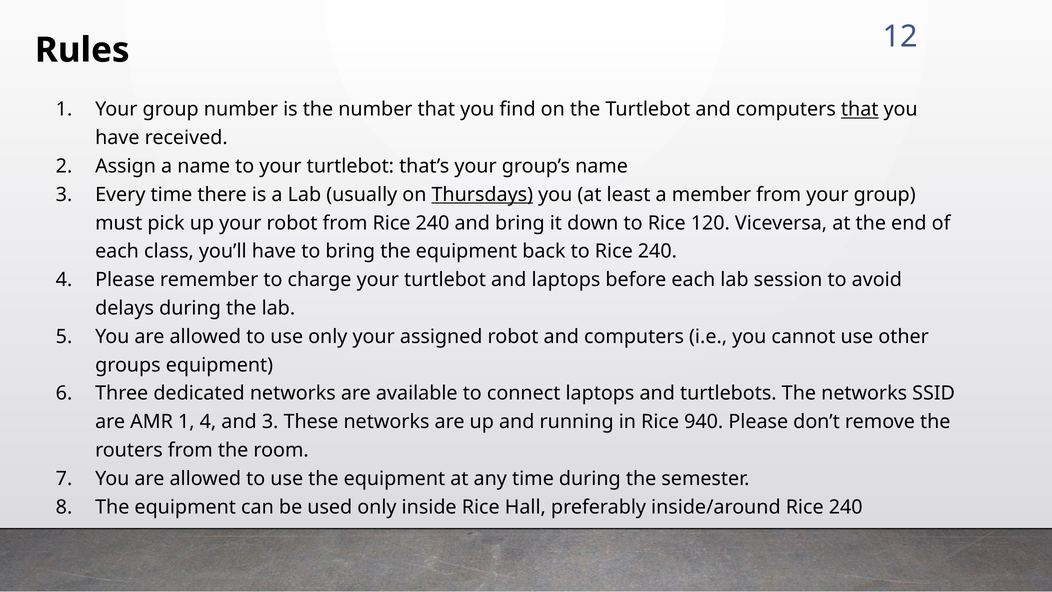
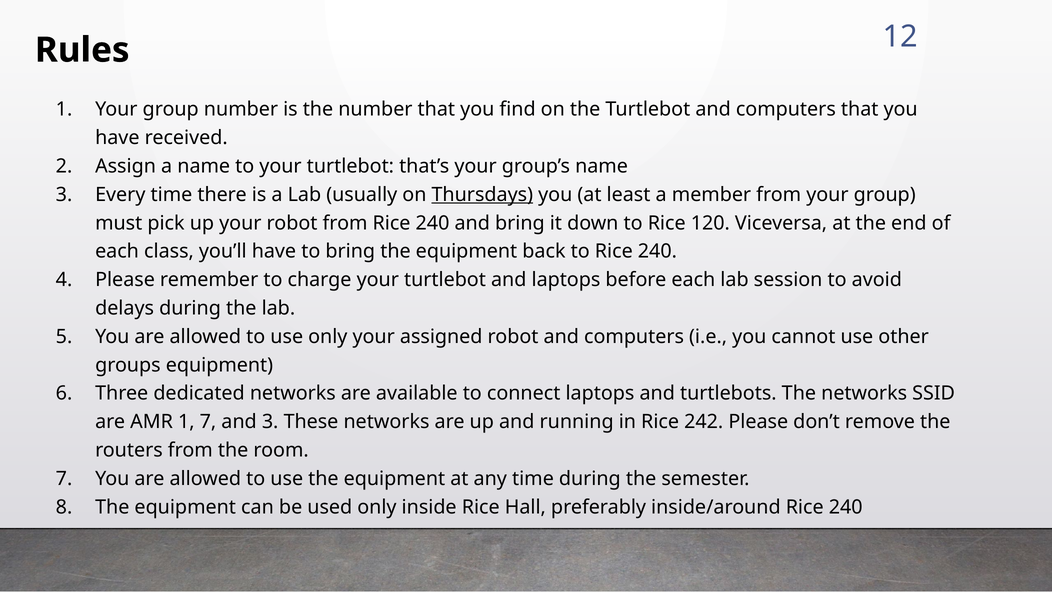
that at (860, 109) underline: present -> none
1 4: 4 -> 7
940: 940 -> 242
